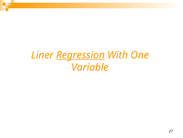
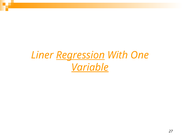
Variable underline: none -> present
